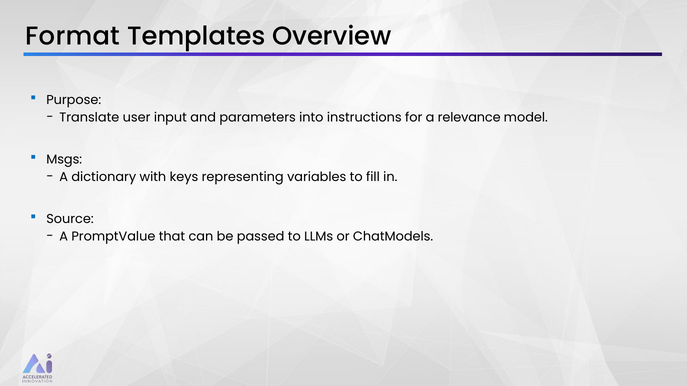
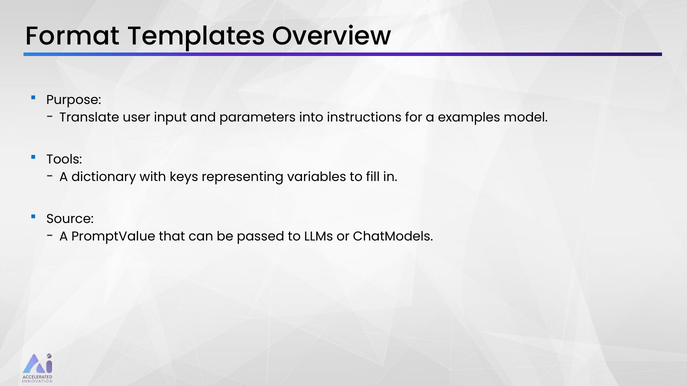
relevance: relevance -> examples
Msgs: Msgs -> Tools
